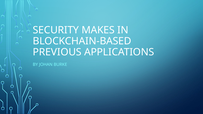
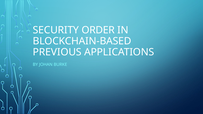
MAKES: MAKES -> ORDER
